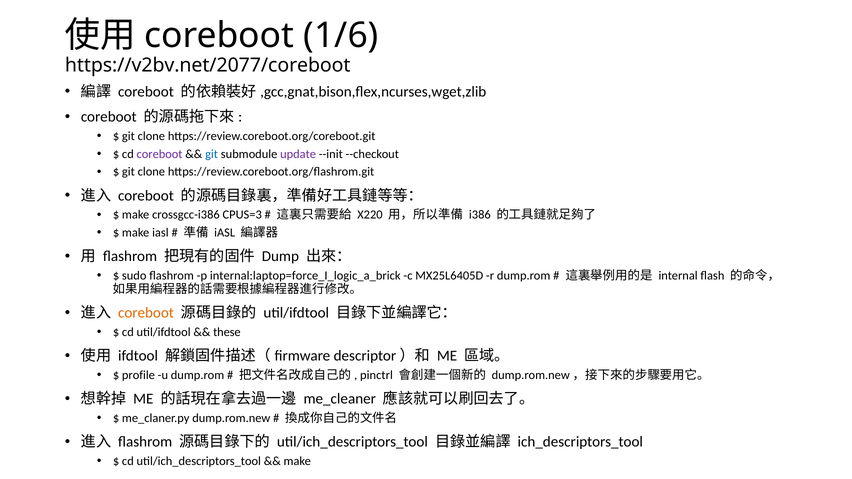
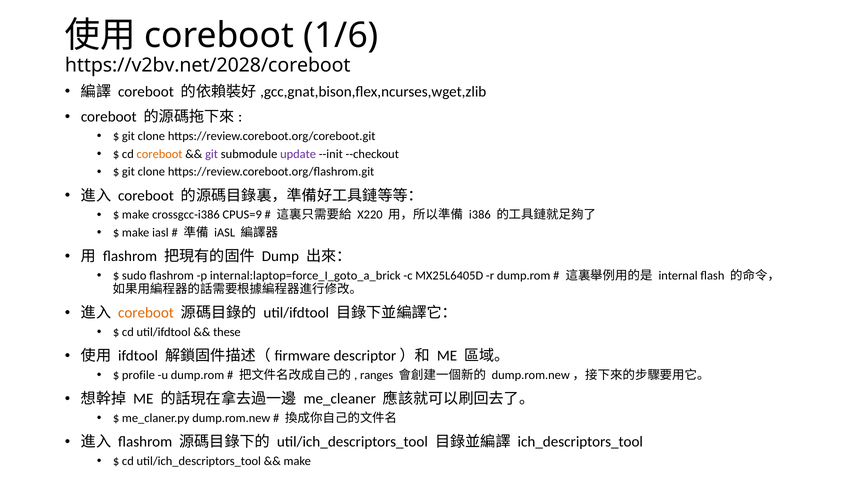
https://v2bv.net/2077/coreboot: https://v2bv.net/2077/coreboot -> https://v2bv.net/2028/coreboot
coreboot at (160, 154) colour: purple -> orange
git at (212, 154) colour: blue -> purple
CPUS=3: CPUS=3 -> CPUS=9
internal:laptop=force_I_logic_a_brick: internal:laptop=force_I_logic_a_brick -> internal:laptop=force_I_goto_a_brick
pinctrl: pinctrl -> ranges
